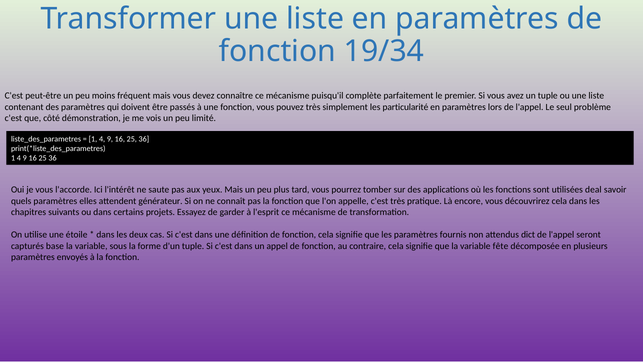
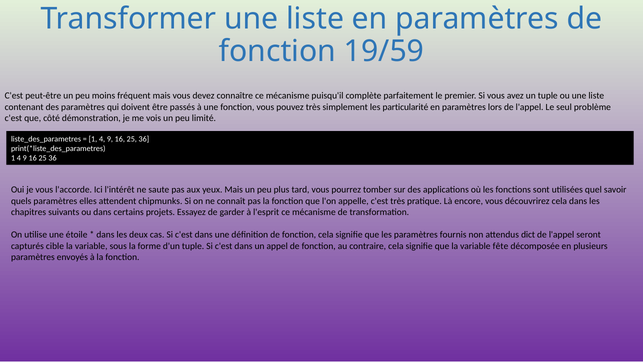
19/34: 19/34 -> 19/59
deal: deal -> quel
générateur: générateur -> chipmunks
base: base -> cible
